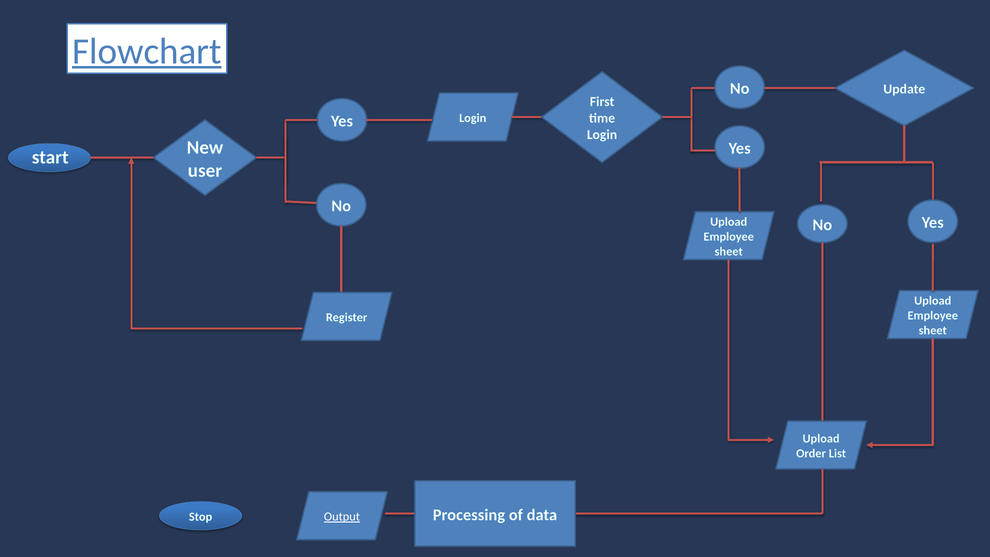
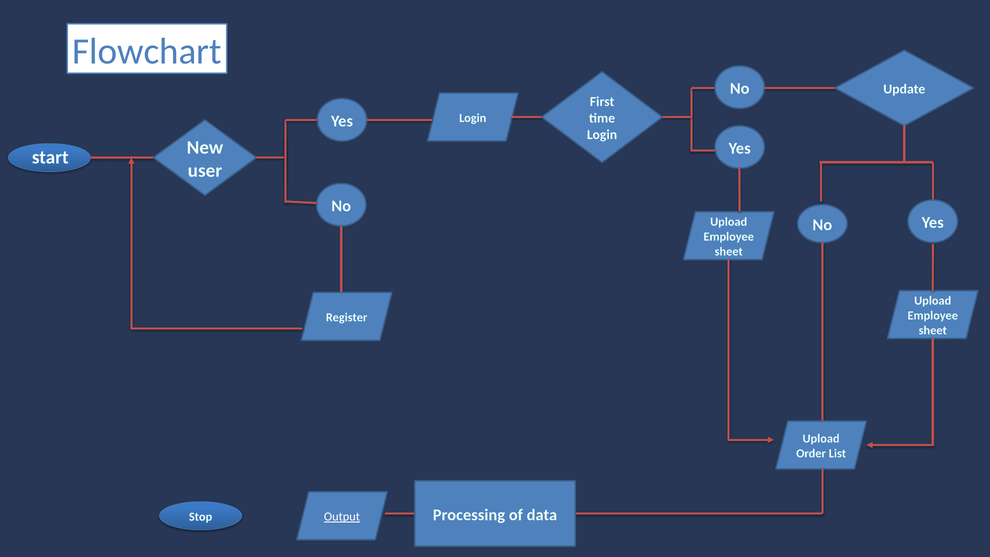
Flowchart underline: present -> none
